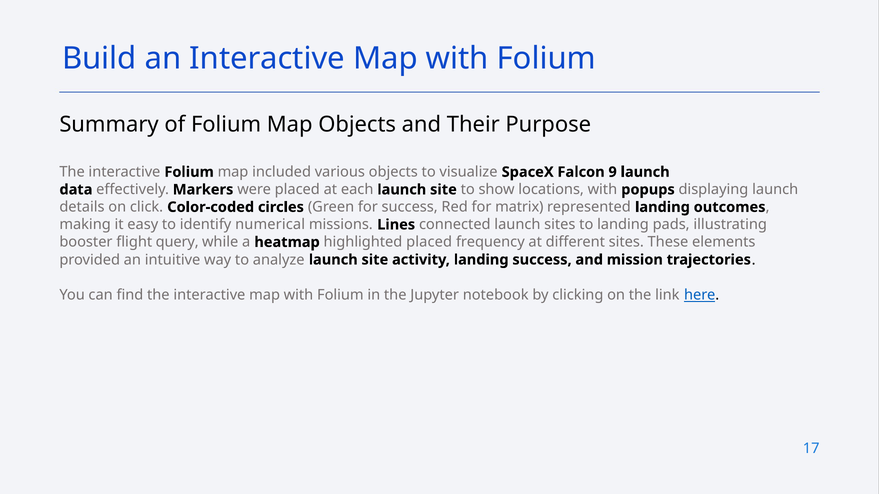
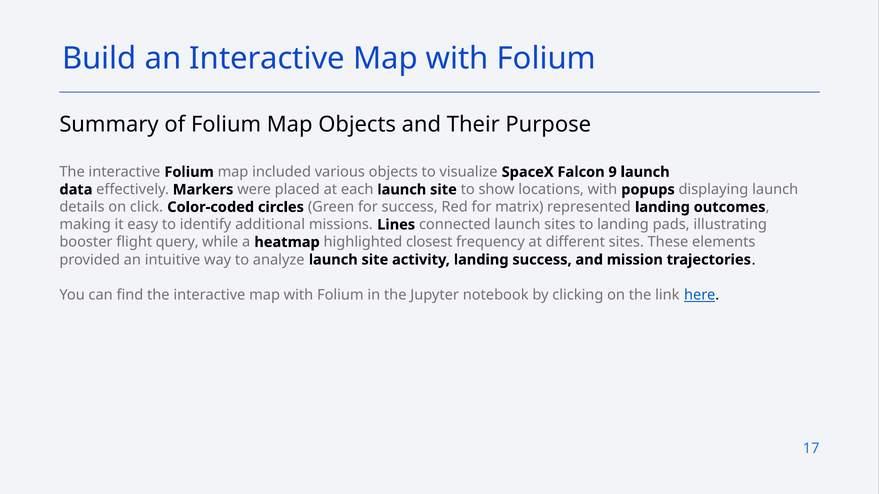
numerical: numerical -> additional
highlighted placed: placed -> closest
